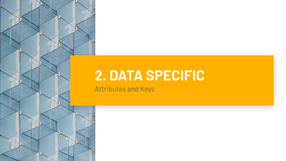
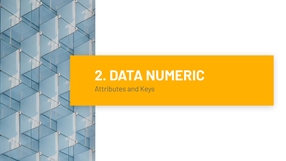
SPECIFIC: SPECIFIC -> NUMERIC
